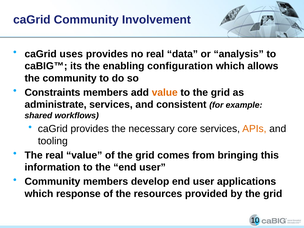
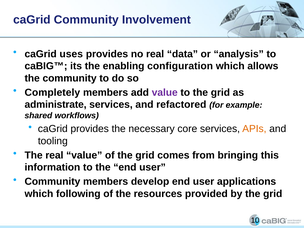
Constraints: Constraints -> Completely
value at (165, 92) colour: orange -> purple
consistent: consistent -> refactored
response: response -> following
